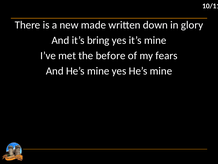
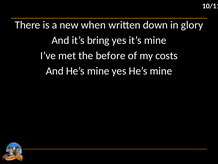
made: made -> when
fears: fears -> costs
